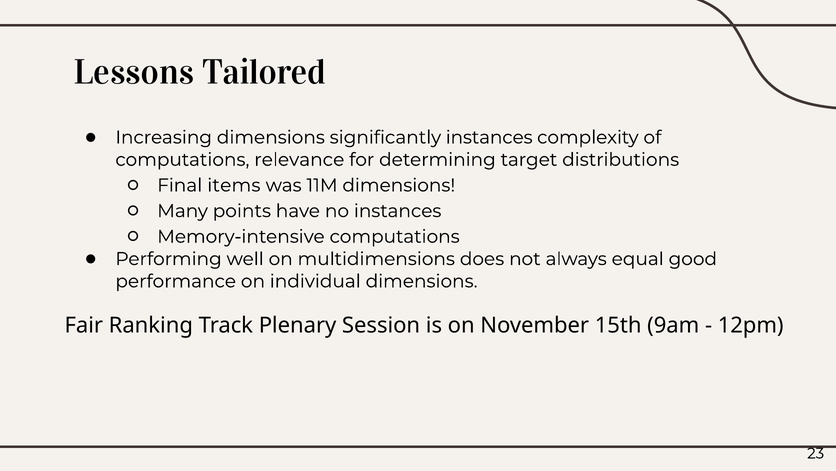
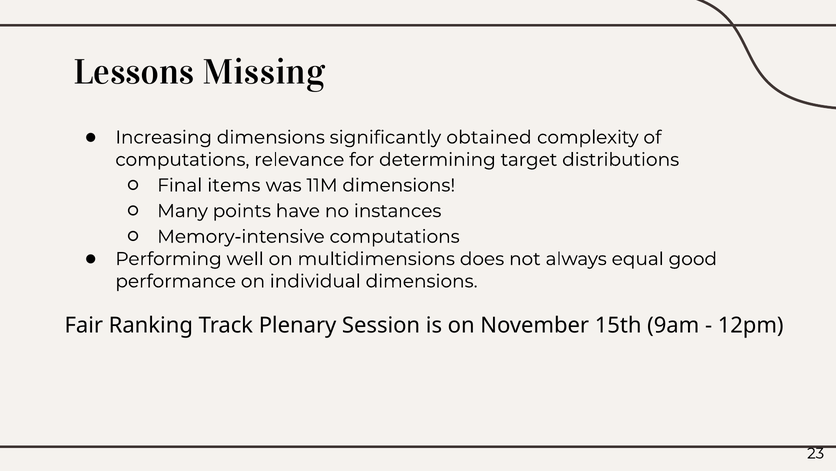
Tailored: Tailored -> Missing
significantly instances: instances -> obtained
